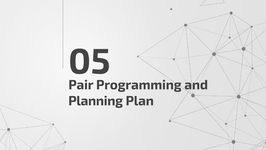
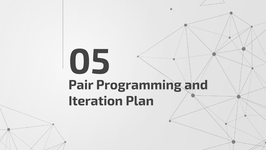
Planning: Planning -> Iteration
